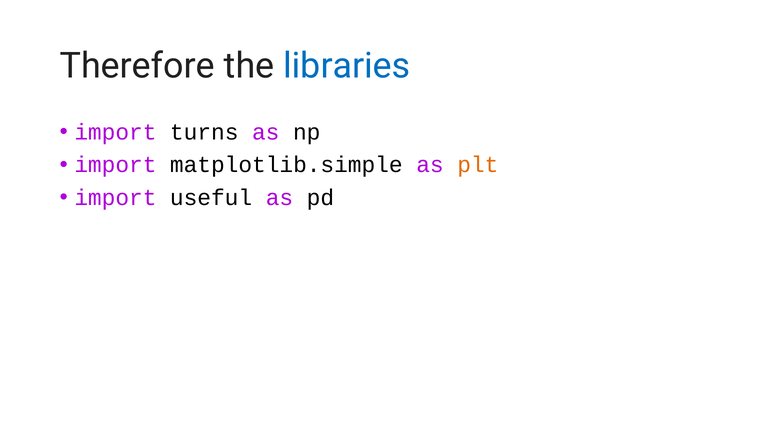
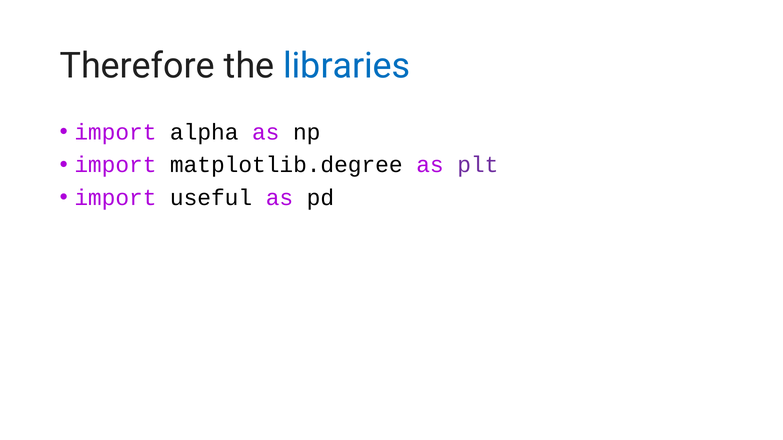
turns: turns -> alpha
matplotlib.simple: matplotlib.simple -> matplotlib.degree
plt colour: orange -> purple
